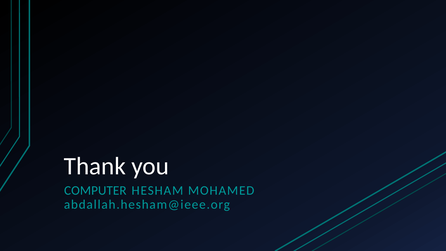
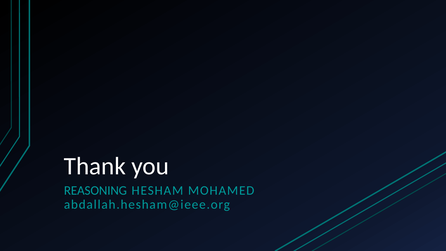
COMPUTER: COMPUTER -> REASONING
